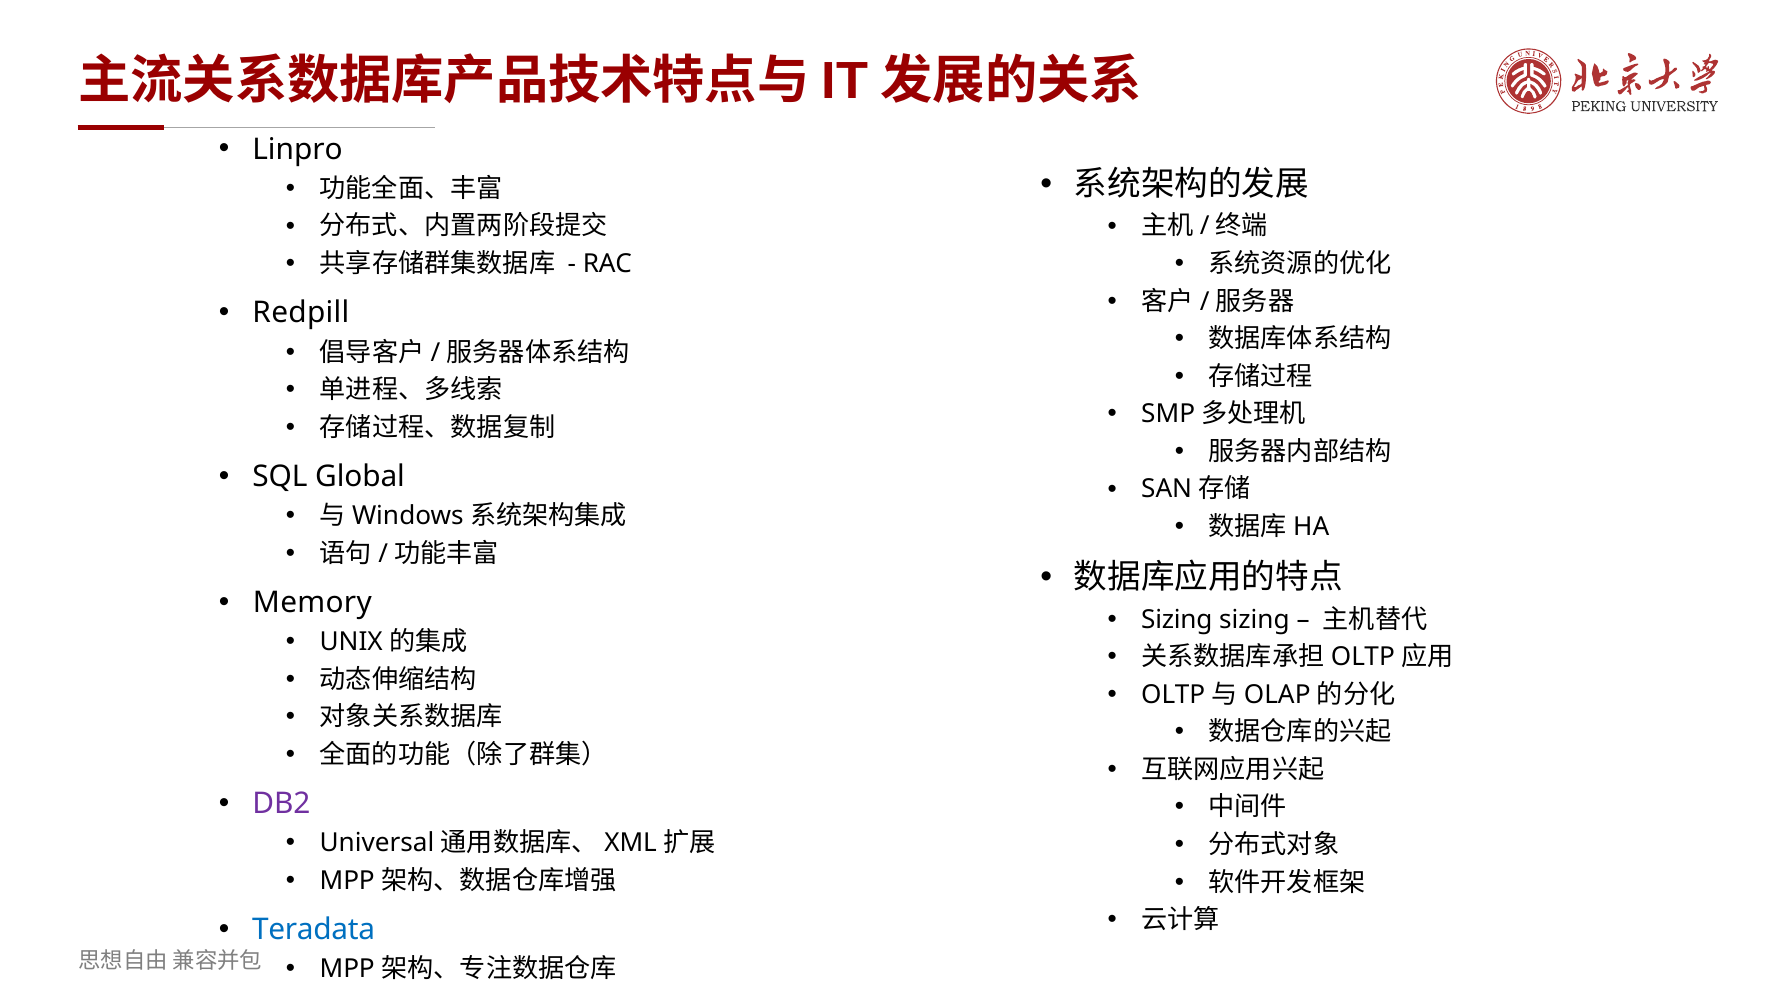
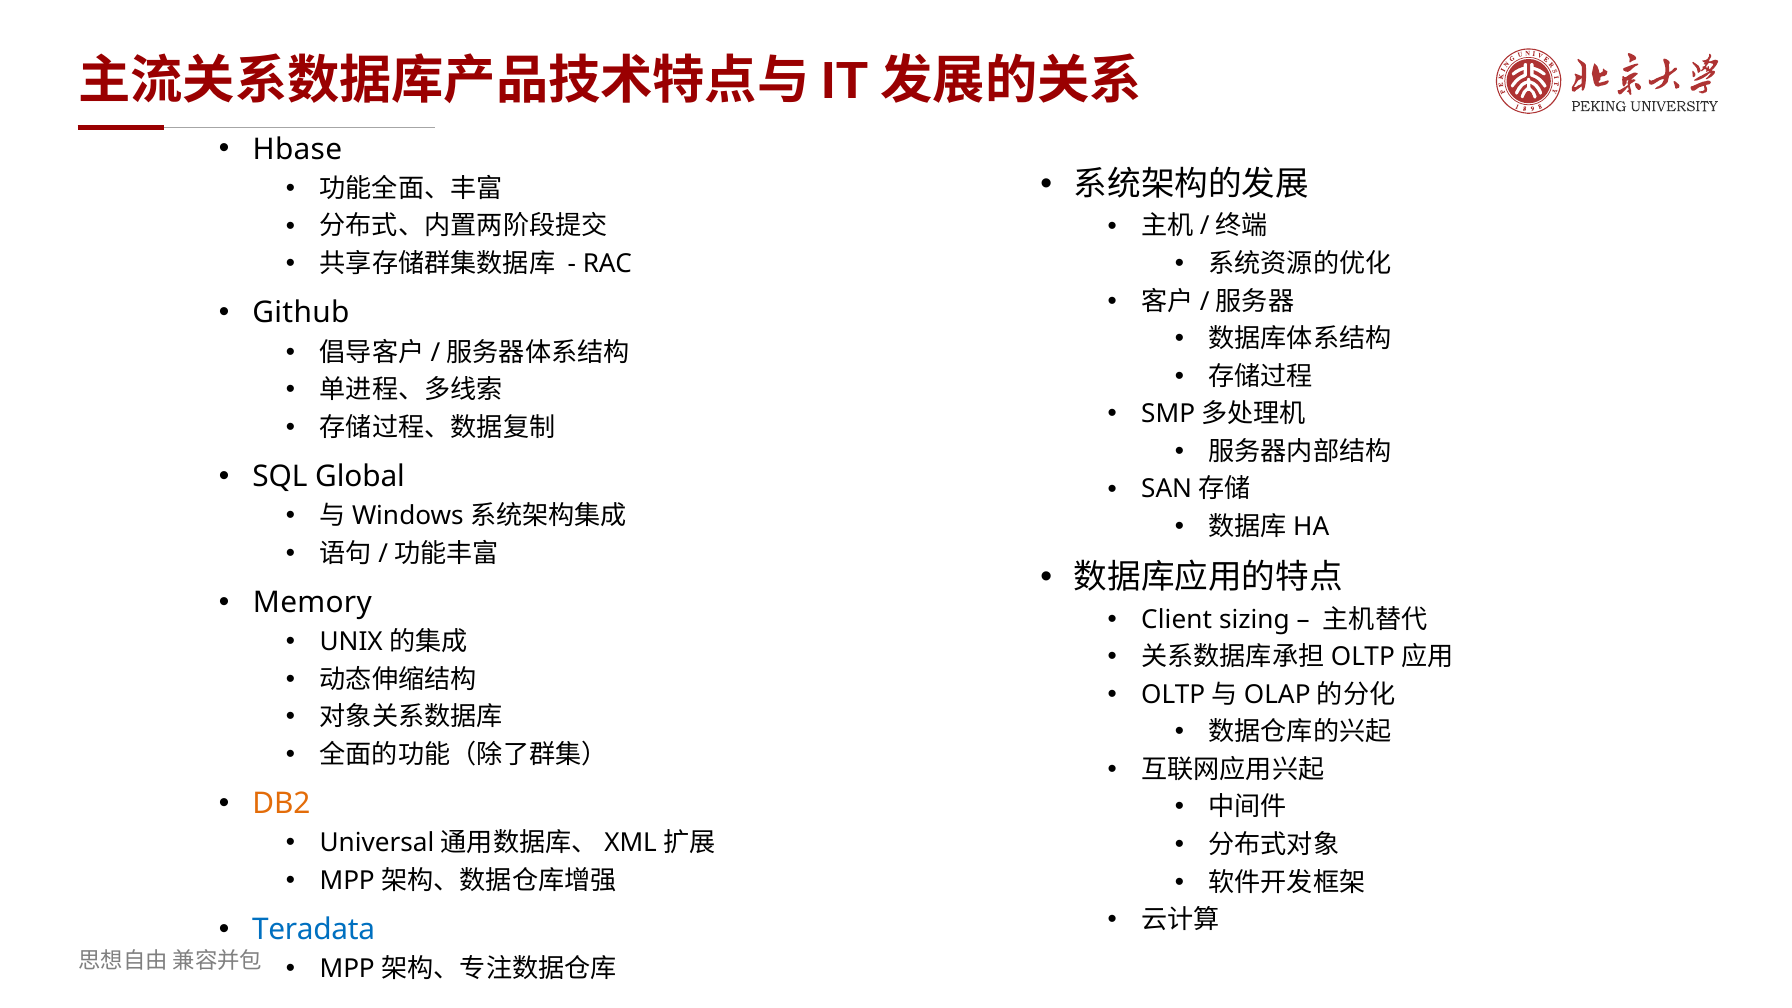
Linpro: Linpro -> Hbase
Redpill: Redpill -> Github
Sizing at (1177, 619): Sizing -> Client
DB2 colour: purple -> orange
